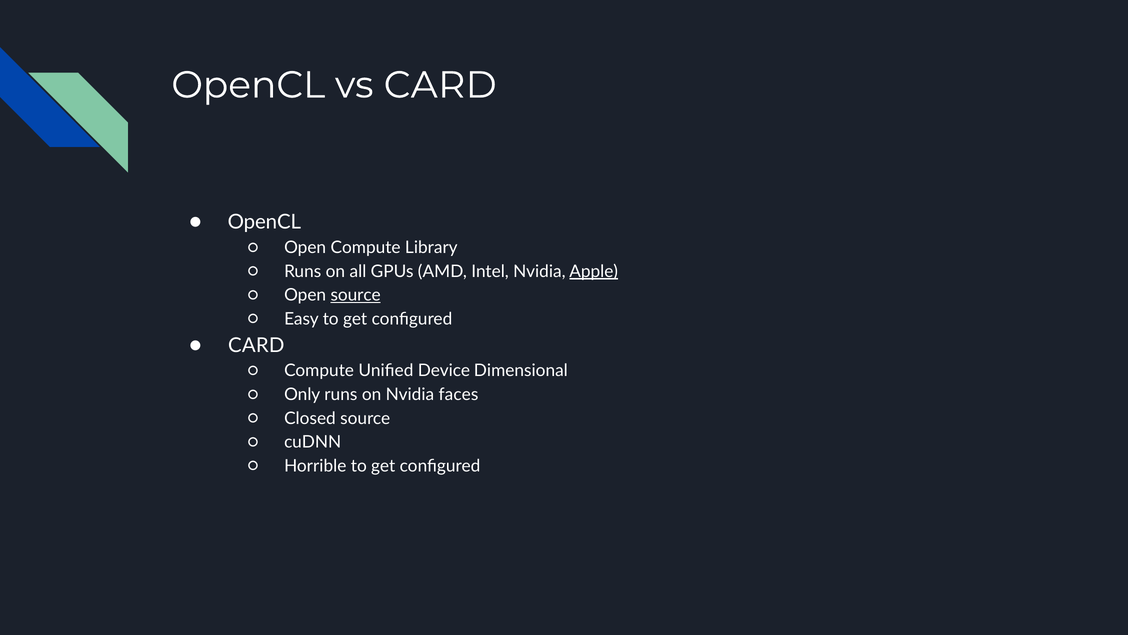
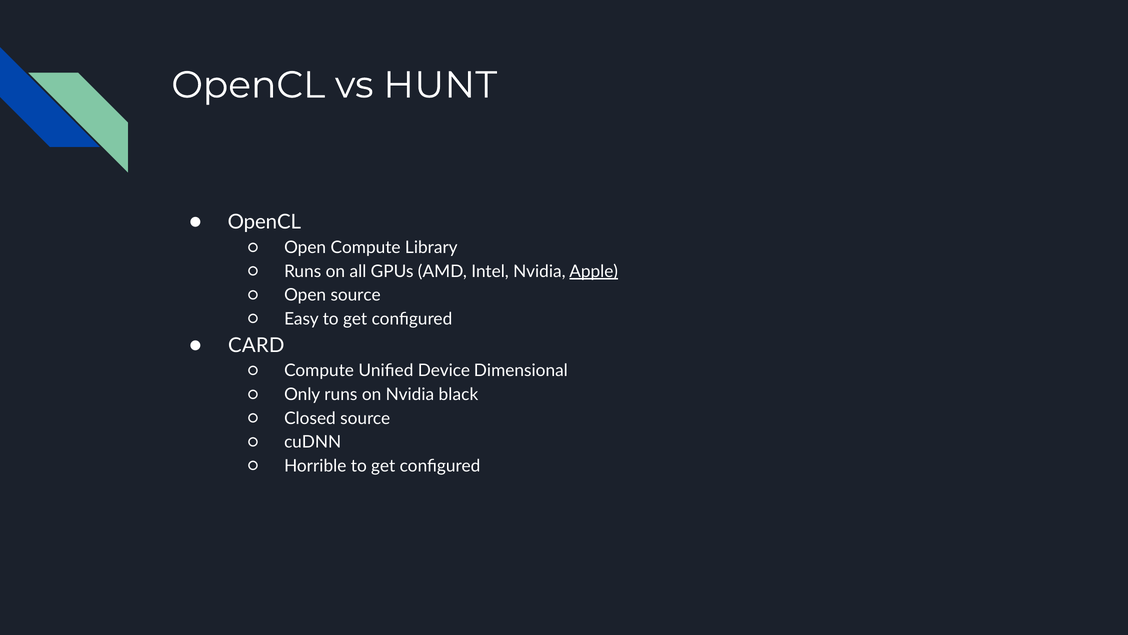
vs CARD: CARD -> HUNT
source at (356, 295) underline: present -> none
faces: faces -> black
